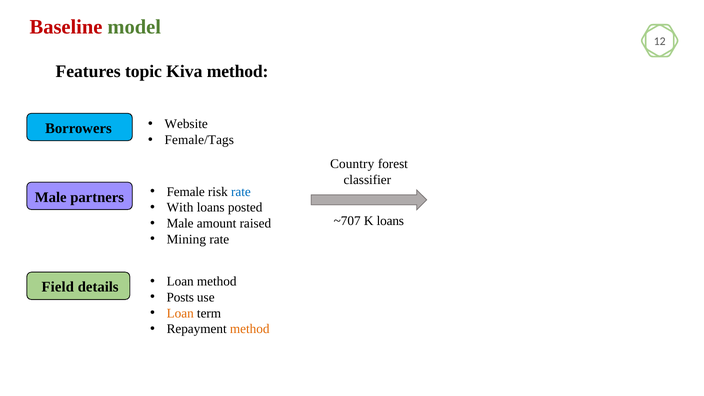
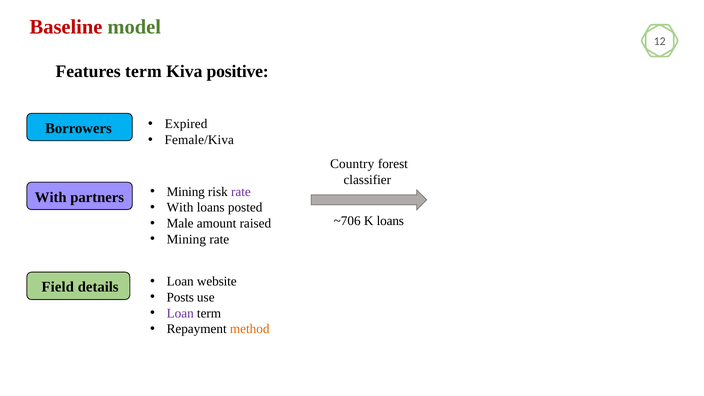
Features topic: topic -> term
Kiva method: method -> positive
Website: Website -> Expired
Female/Tags: Female/Tags -> Female/Kiva
Female at (186, 192): Female -> Mining
rate at (241, 192) colour: blue -> purple
Male at (51, 197): Male -> With
~707: ~707 -> ~706
Loan method: method -> website
Loan at (180, 313) colour: orange -> purple
